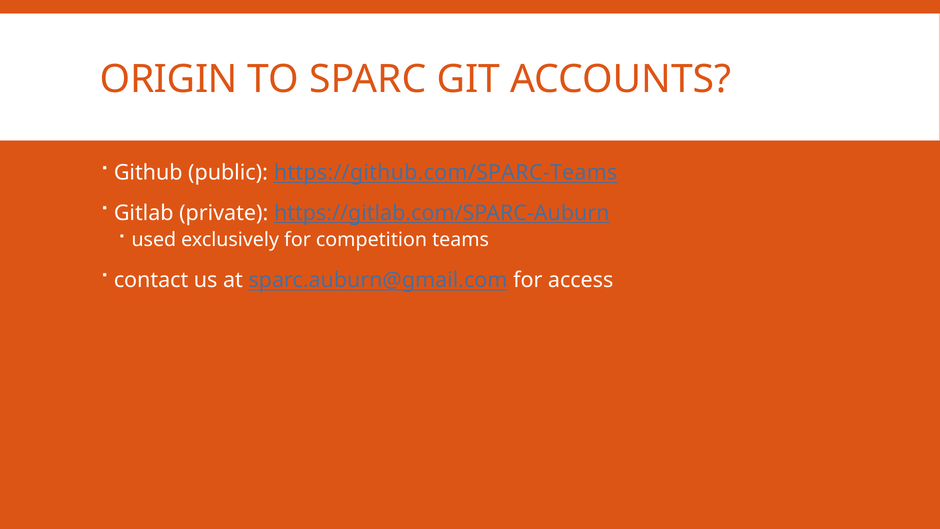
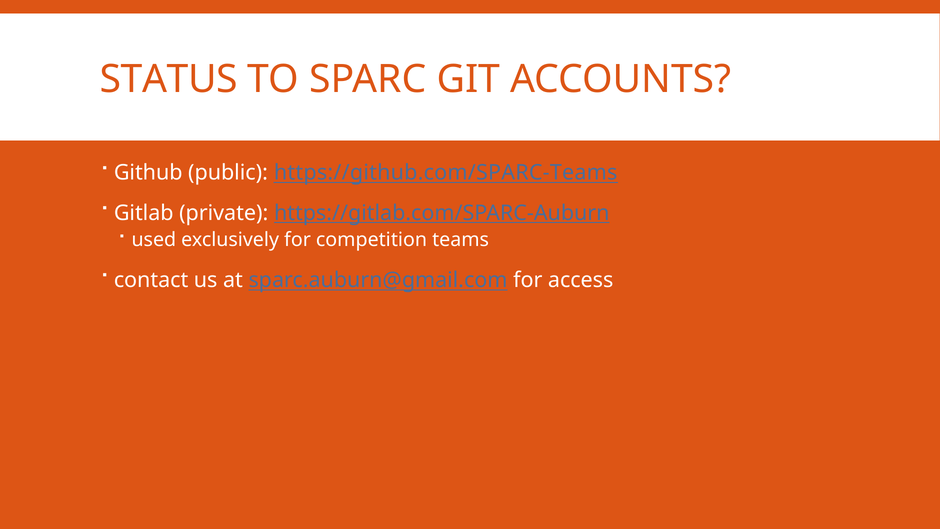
ORIGIN: ORIGIN -> STATUS
